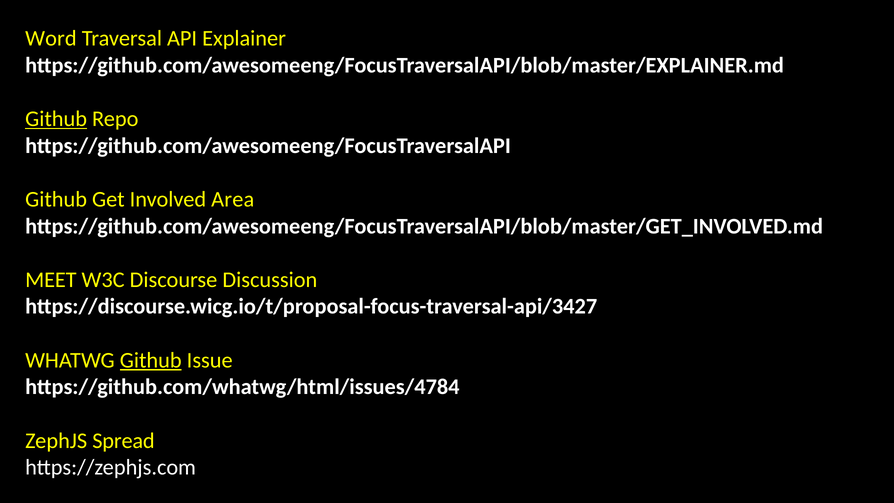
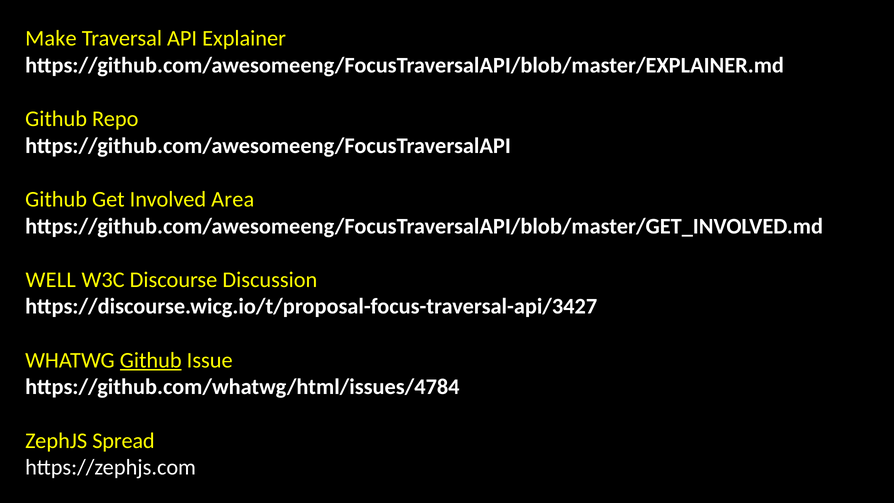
Word: Word -> Make
Github at (56, 119) underline: present -> none
MEET: MEET -> WELL
